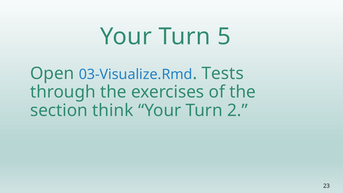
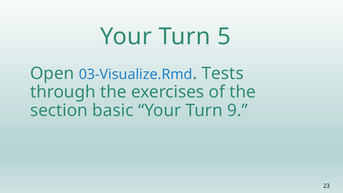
think: think -> basic
2: 2 -> 9
